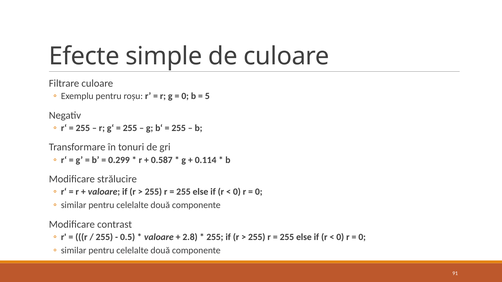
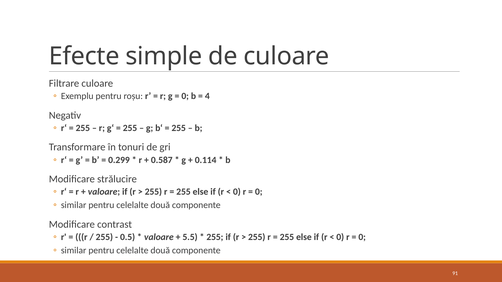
5: 5 -> 4
2.8: 2.8 -> 5.5
